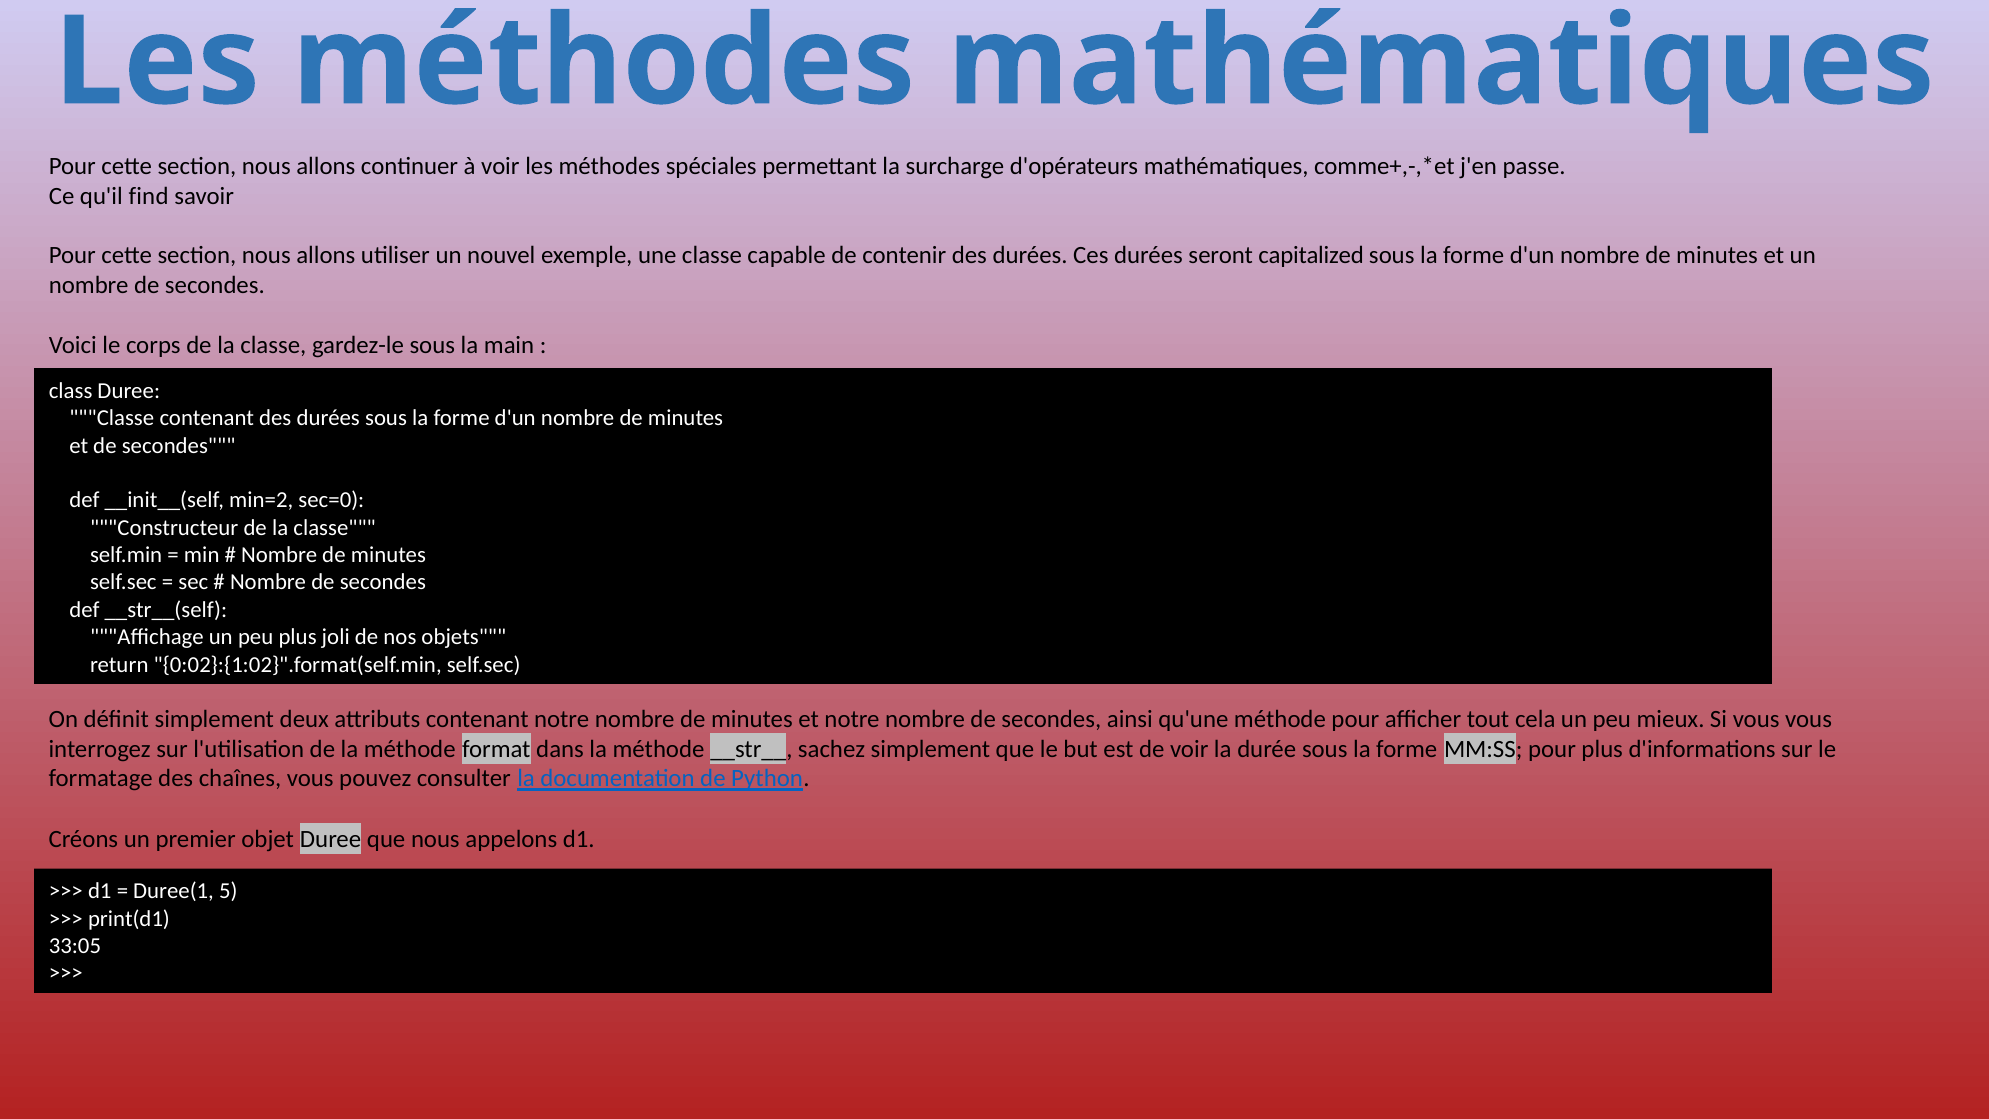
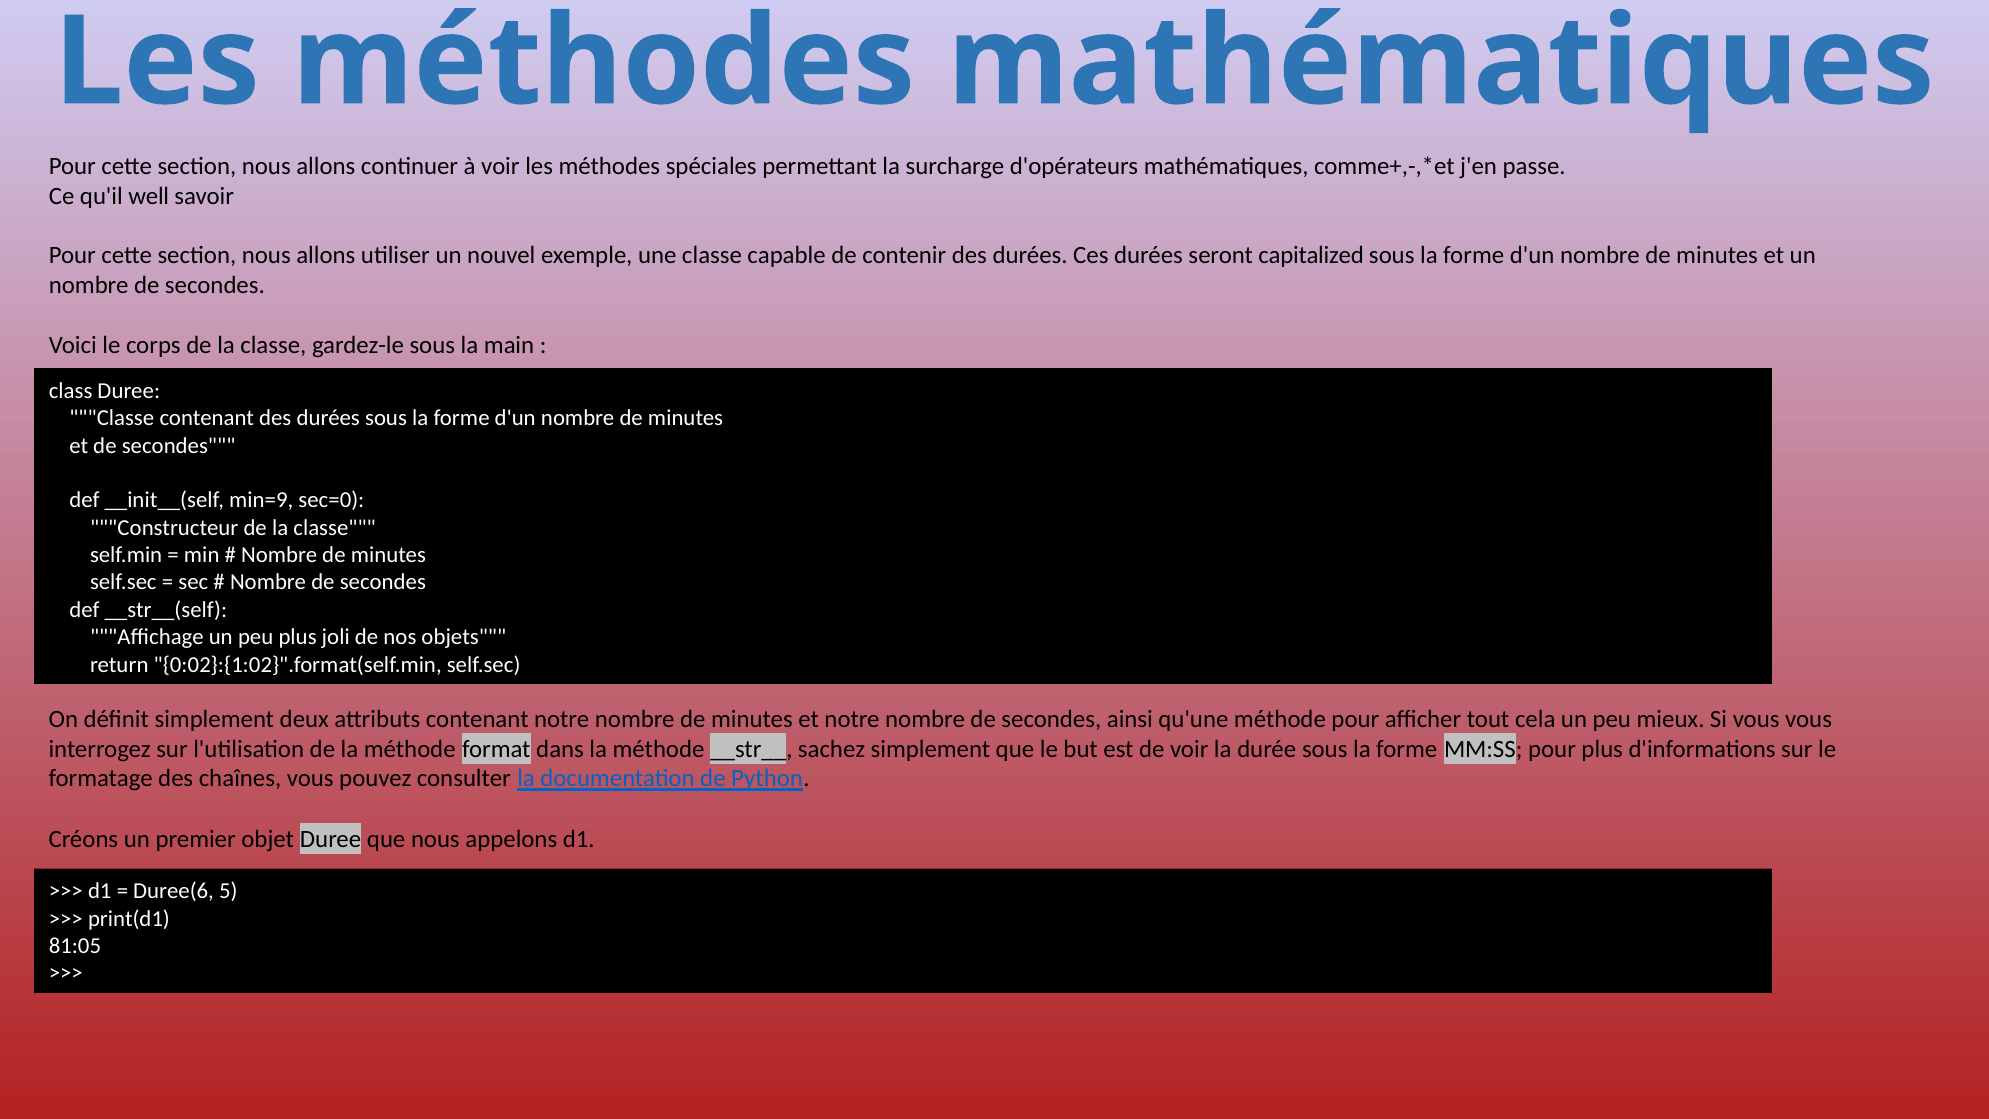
find: find -> well
min=2: min=2 -> min=9
Duree(1: Duree(1 -> Duree(6
33:05: 33:05 -> 81:05
